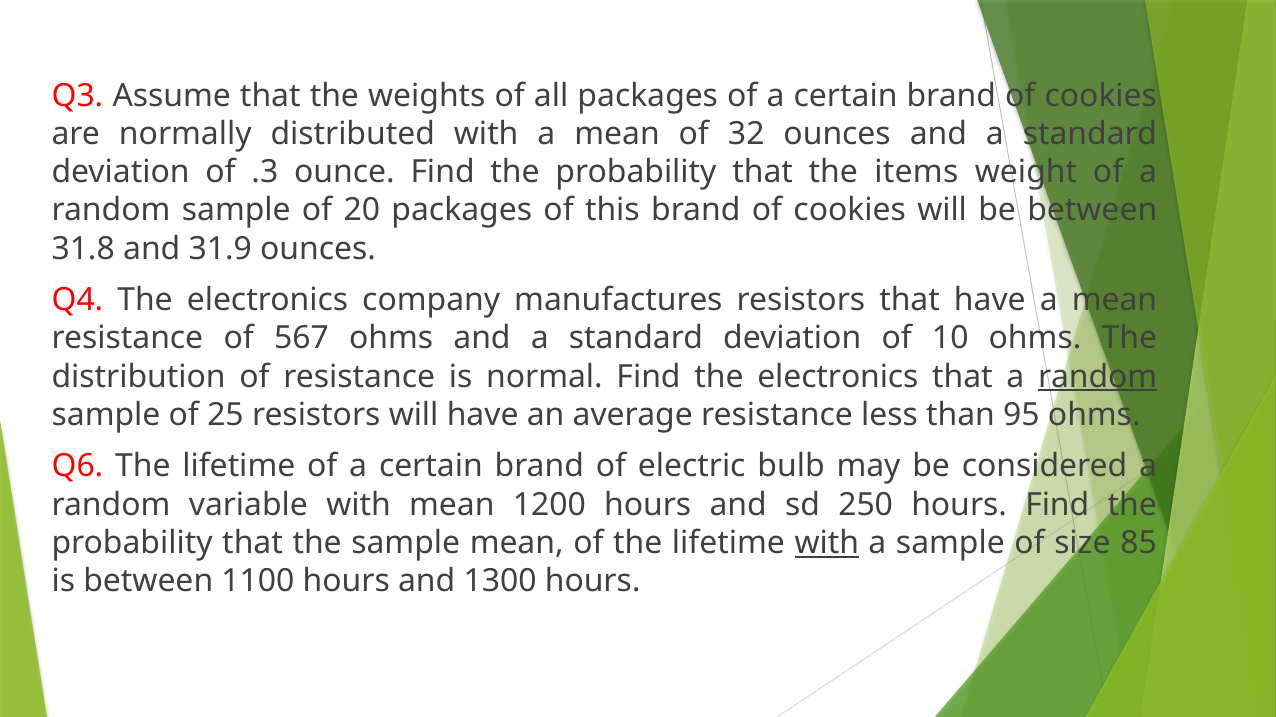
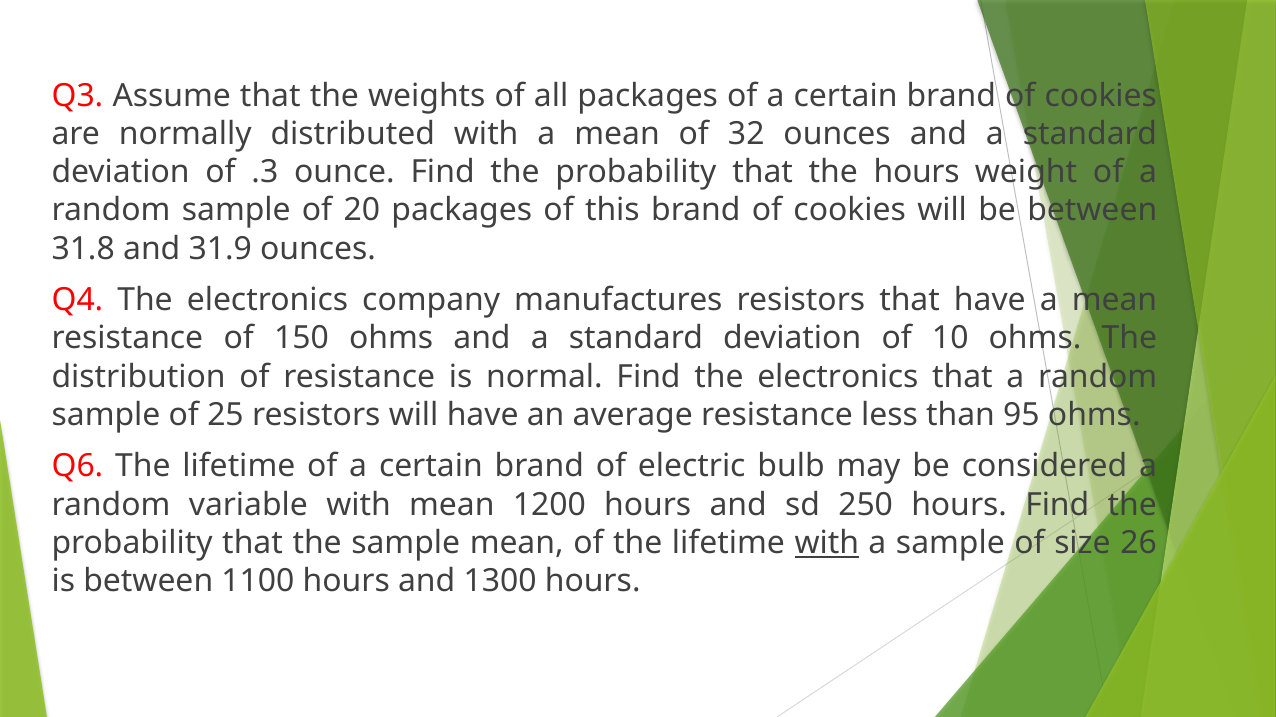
the items: items -> hours
567: 567 -> 150
random at (1098, 377) underline: present -> none
85: 85 -> 26
